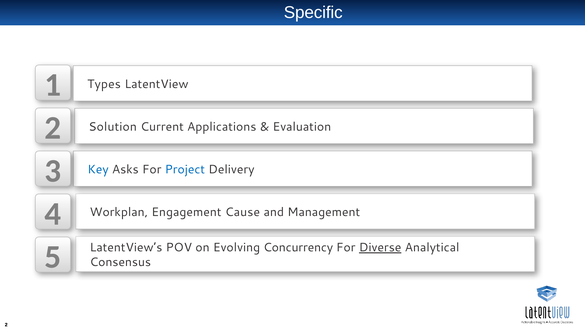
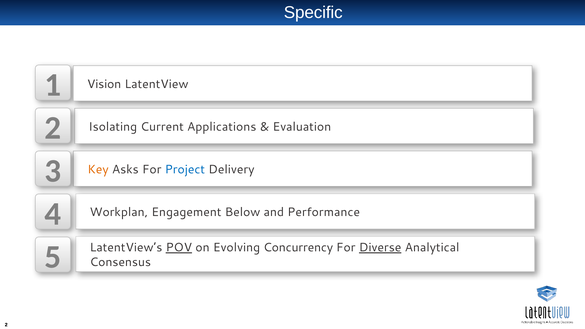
Types: Types -> Vision
Solution: Solution -> Isolating
Key colour: blue -> orange
Cause: Cause -> Below
Management: Management -> Performance
POV underline: none -> present
